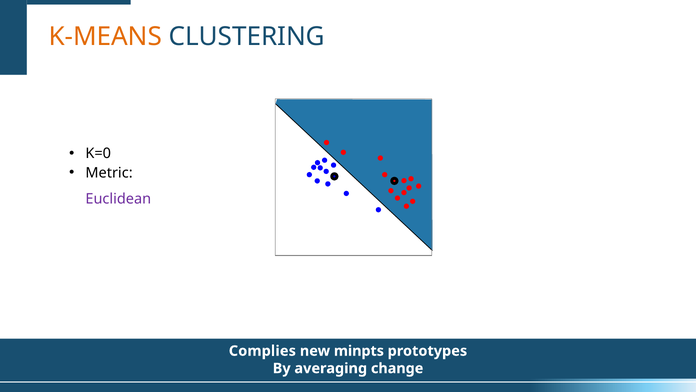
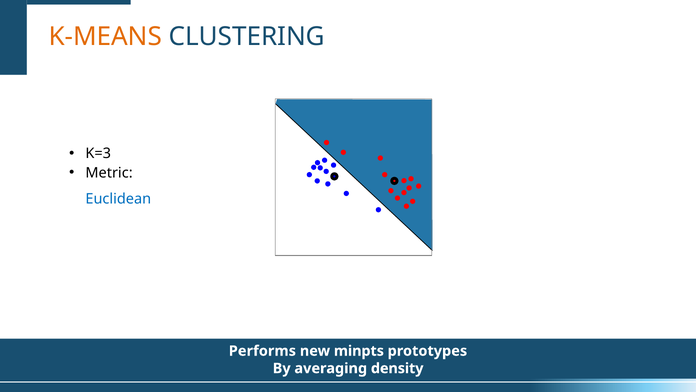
K=0: K=0 -> K=3
Euclidean colour: purple -> blue
Complies: Complies -> Performs
change: change -> density
